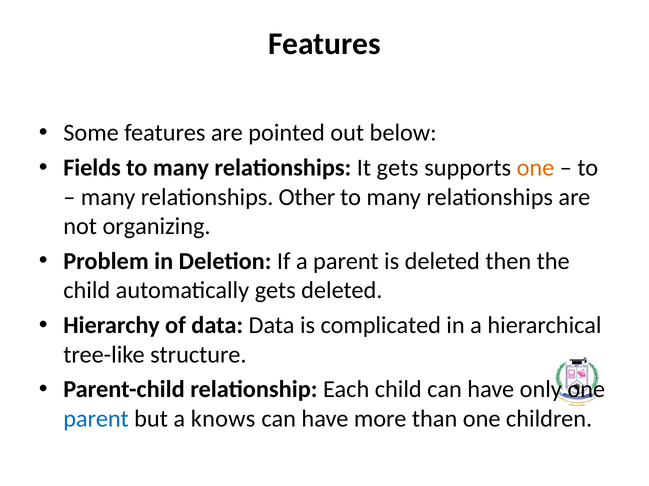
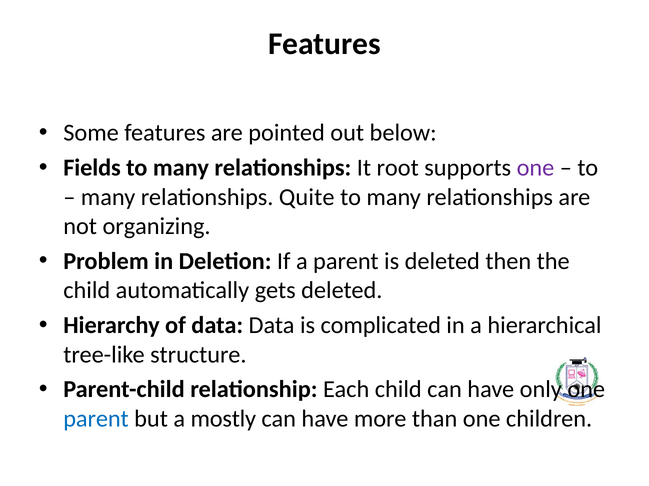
It gets: gets -> root
one at (535, 168) colour: orange -> purple
Other: Other -> Quite
knows: knows -> mostly
